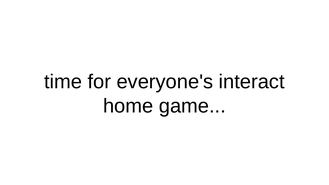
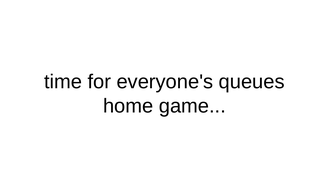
interact: interact -> queues
